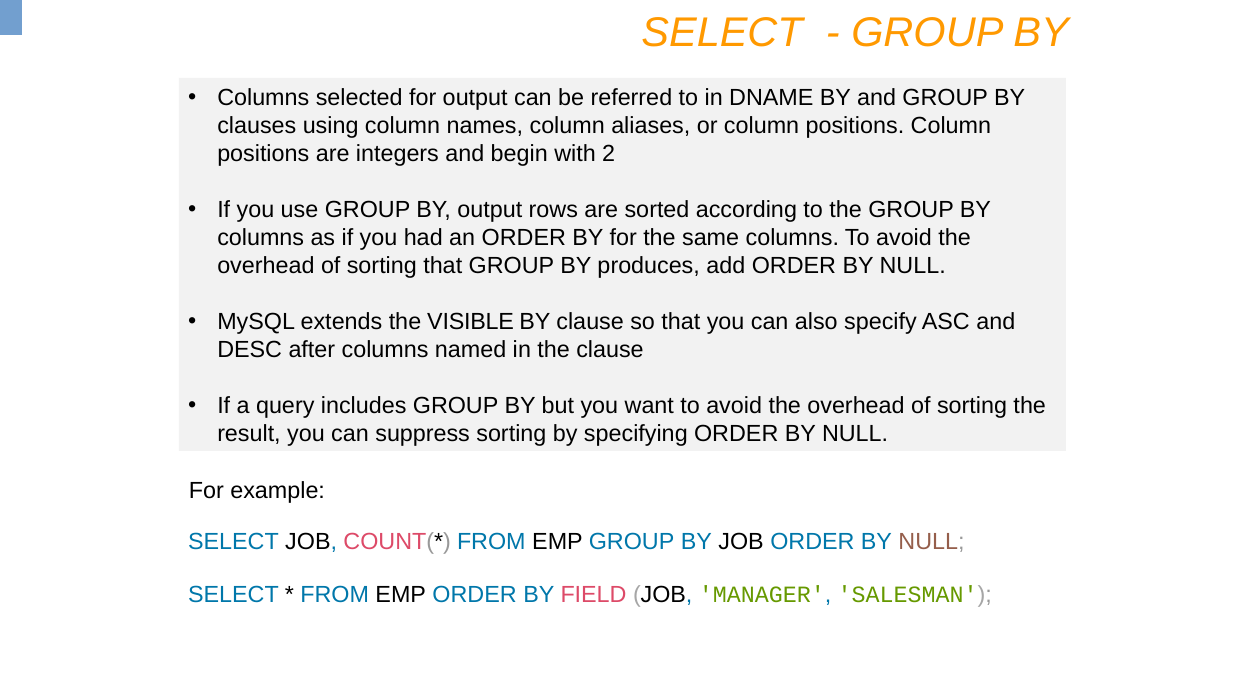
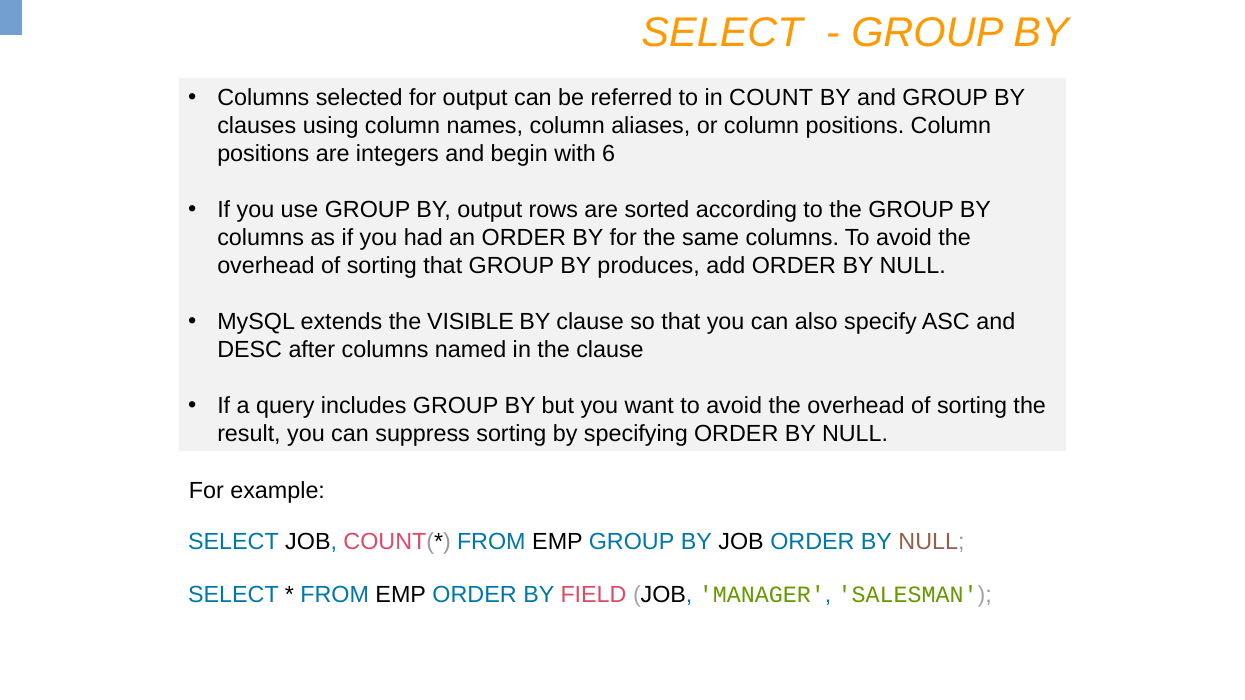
DNAME: DNAME -> COUNT
2: 2 -> 6
